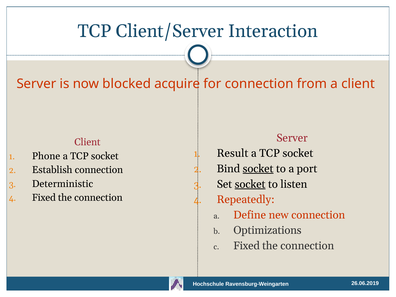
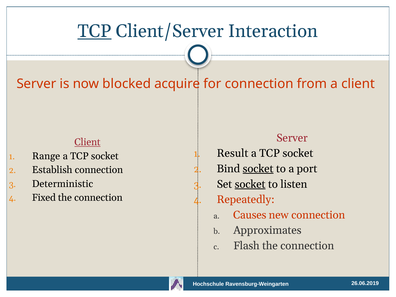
TCP at (95, 31) underline: none -> present
Client at (87, 142) underline: none -> present
Phone: Phone -> Range
Define: Define -> Causes
Optimizations: Optimizations -> Approximates
Fixed at (246, 246): Fixed -> Flash
